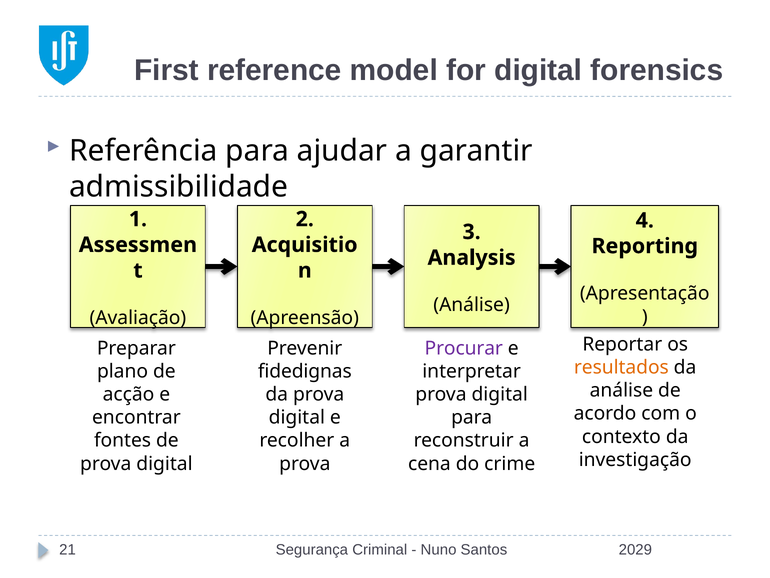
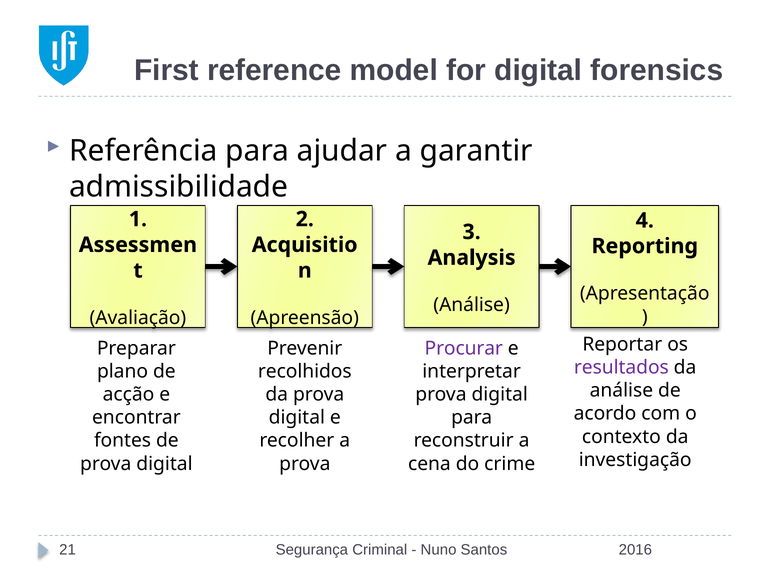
resultados colour: orange -> purple
fidedignas: fidedignas -> recolhidos
2029: 2029 -> 2016
